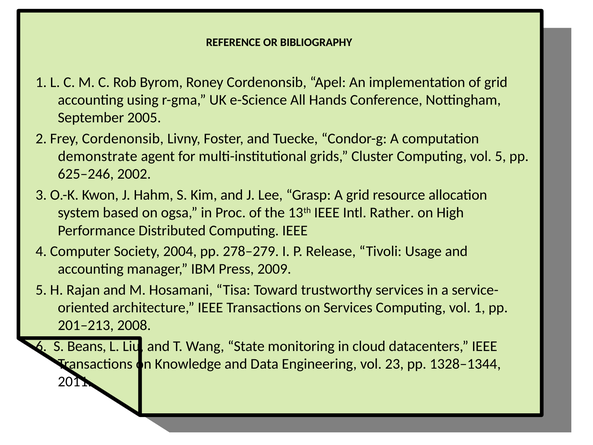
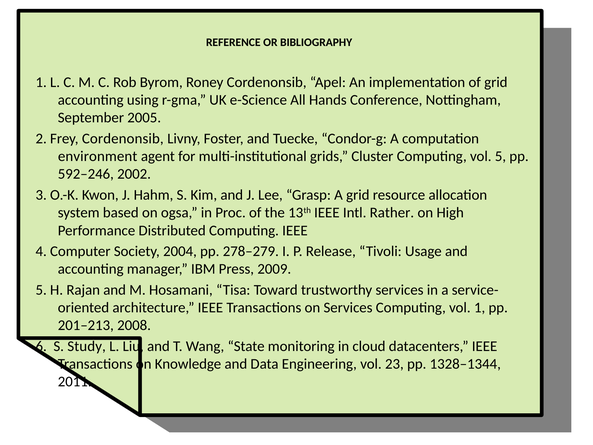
demonstrate: demonstrate -> environment
625–246: 625–246 -> 592–246
Beans: Beans -> Study
